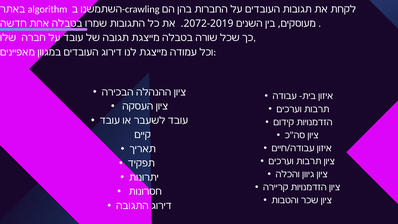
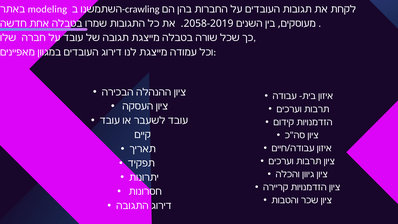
algorithm: algorithm -> modeling
2072-2019: 2072-2019 -> 2058-2019
